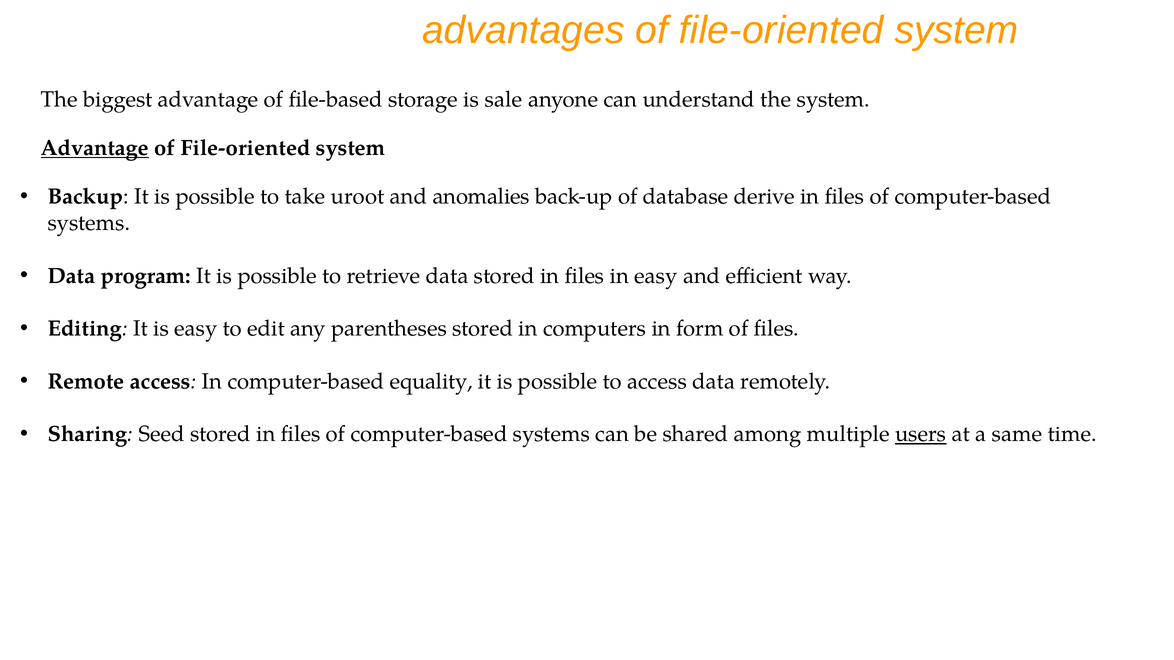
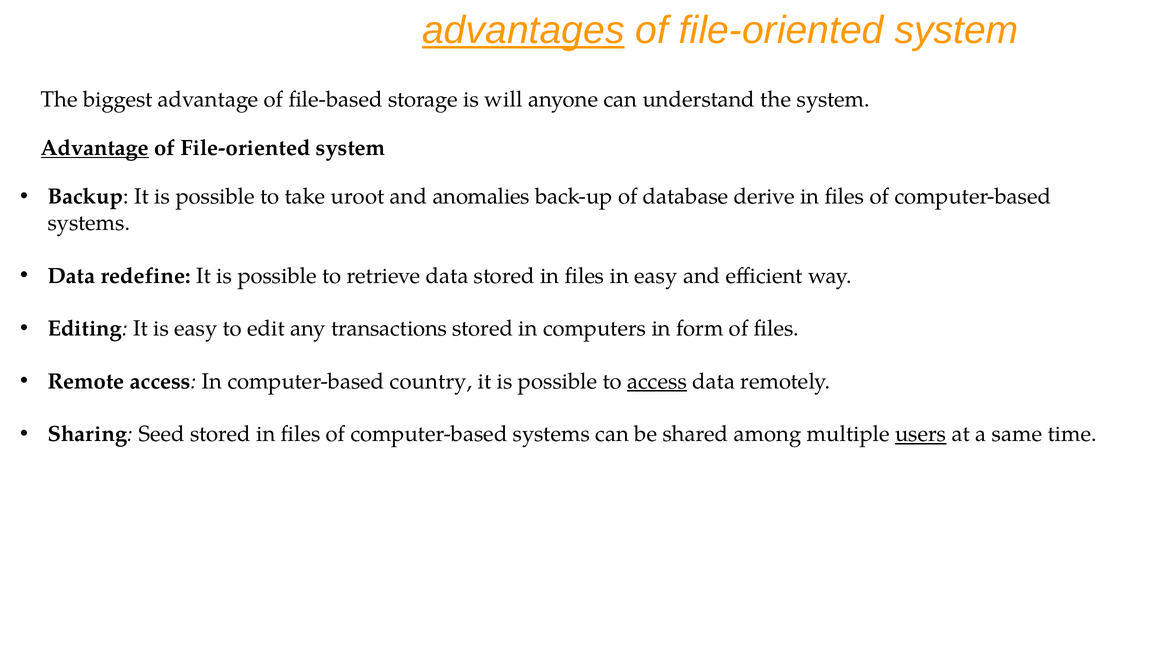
advantages underline: none -> present
sale: sale -> will
program: program -> redefine
parentheses: parentheses -> transactions
equality: equality -> country
access at (657, 382) underline: none -> present
